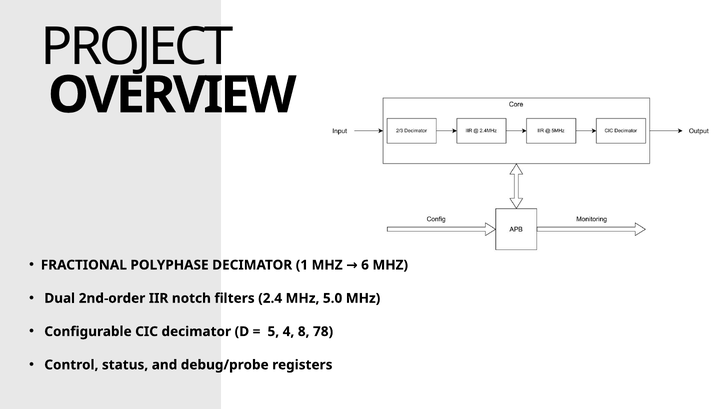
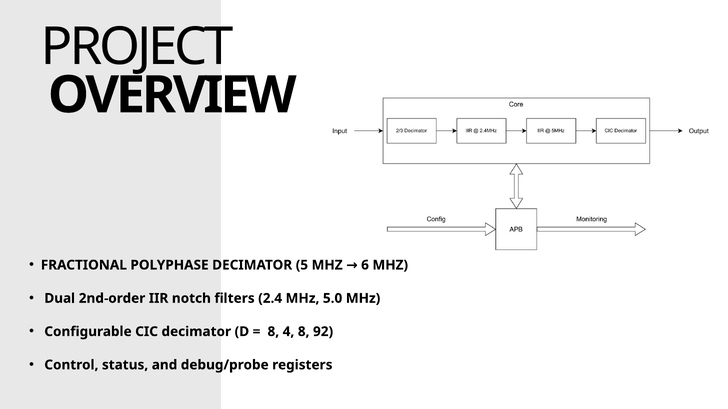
1: 1 -> 5
5 at (273, 332): 5 -> 8
78: 78 -> 92
